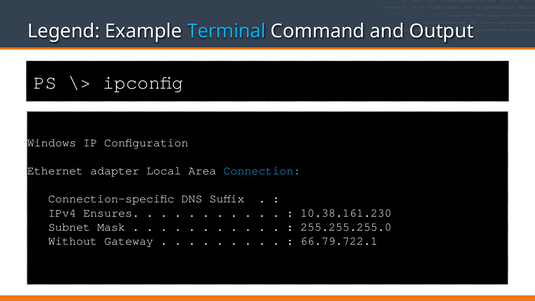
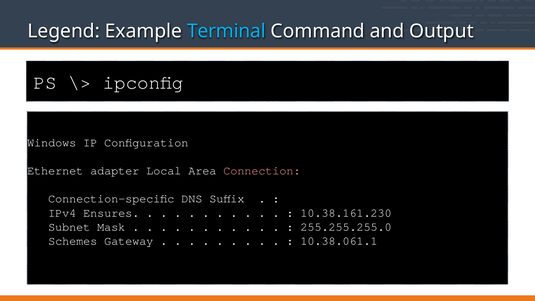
Connection colour: light blue -> pink
Without: Without -> Schemes
66.79.722.1: 66.79.722.1 -> 10.38.061.1
